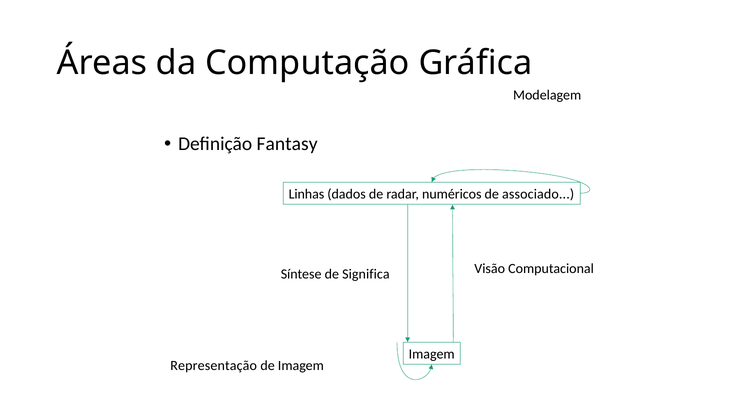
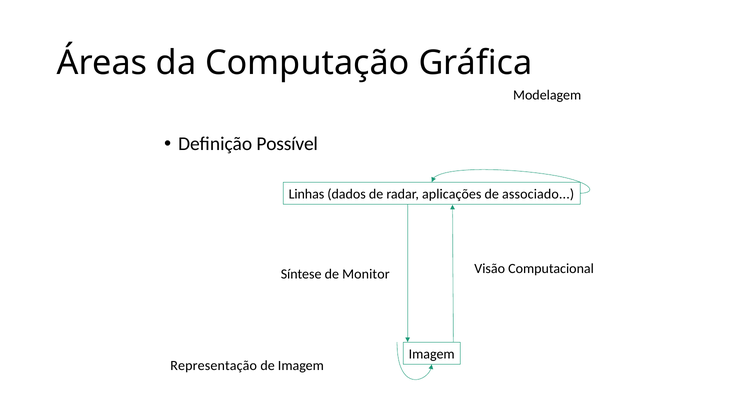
Fantasy: Fantasy -> Possível
numéricos: numéricos -> aplicações
Significa: Significa -> Monitor
